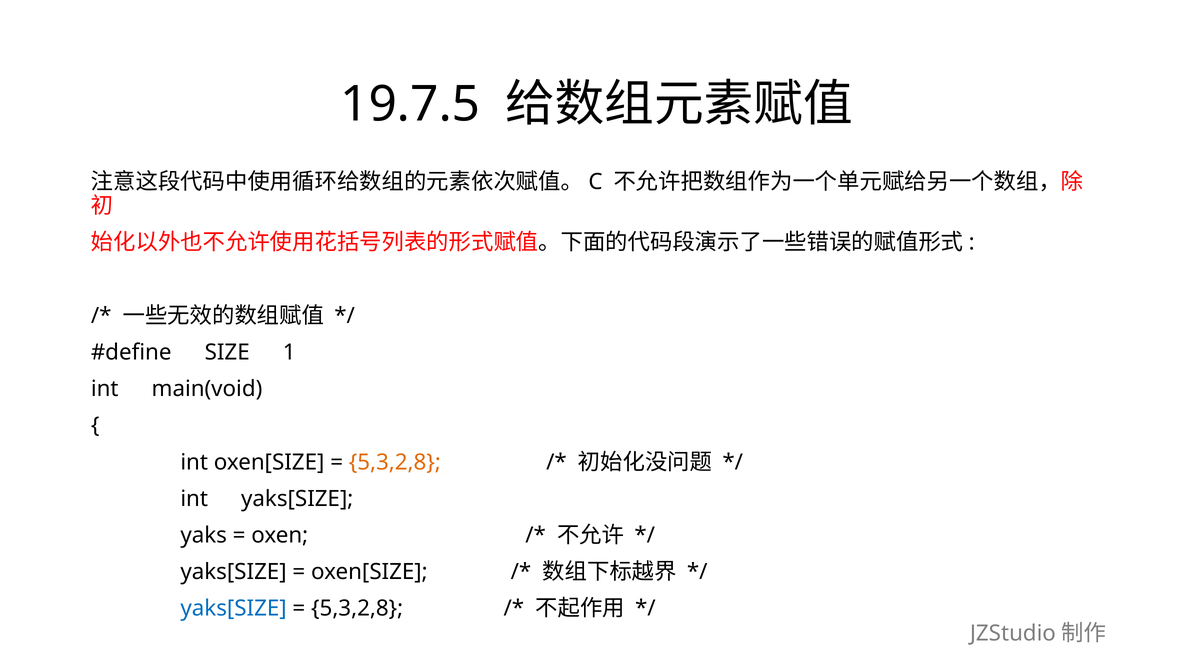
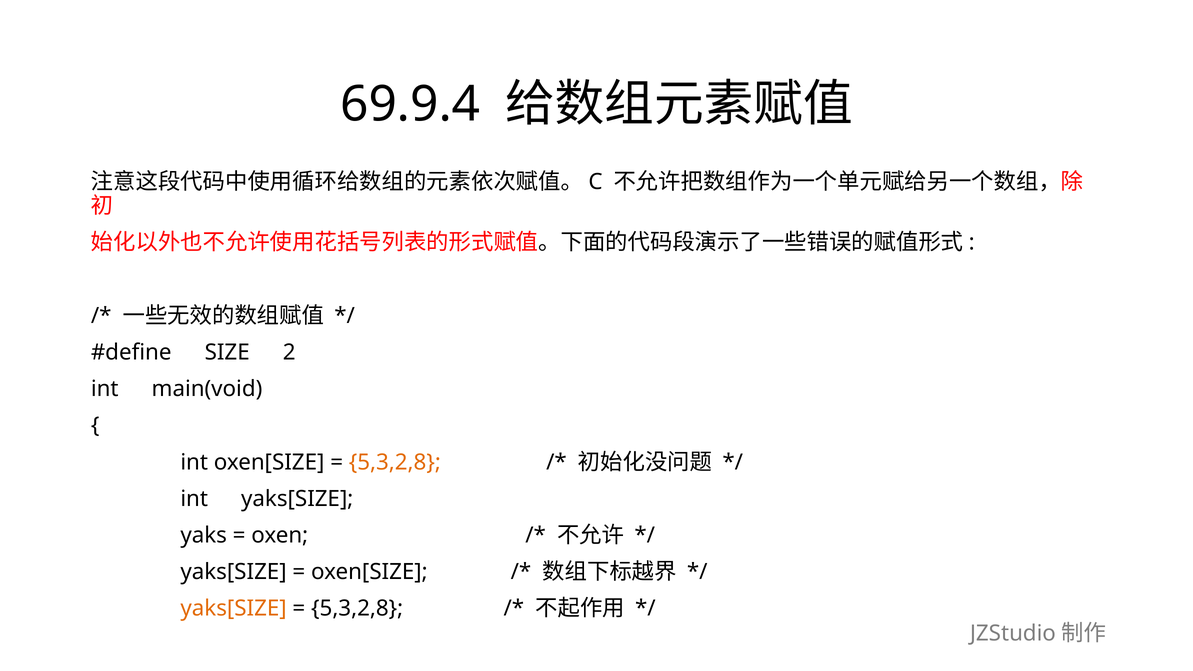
19.7.5: 19.7.5 -> 69.9.4
1: 1 -> 2
yaks[SIZE at (234, 609) colour: blue -> orange
